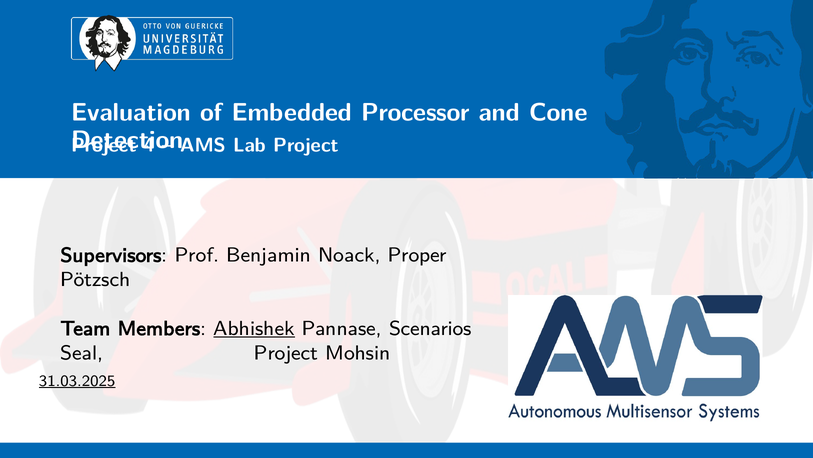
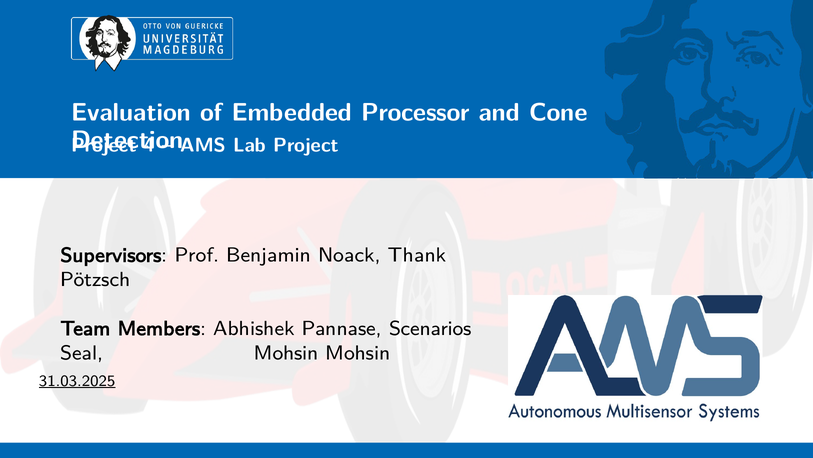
Proper: Proper -> Thank
Abhishek underline: present -> none
Seal Project: Project -> Mohsin
